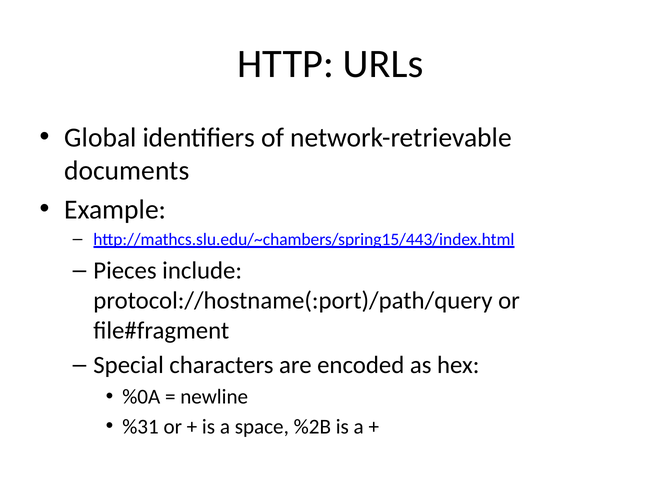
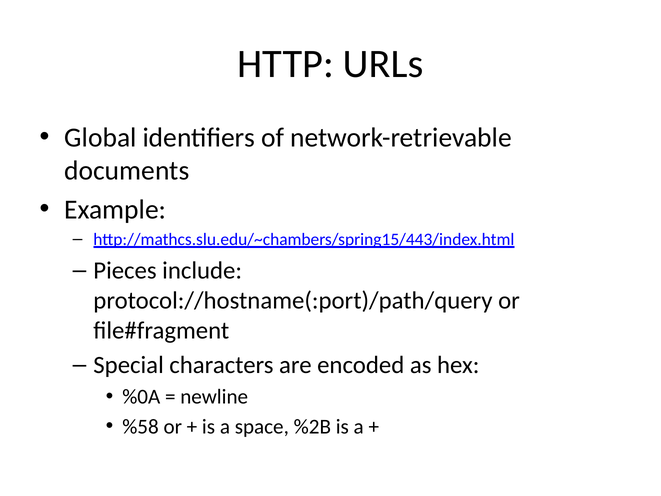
%31: %31 -> %58
